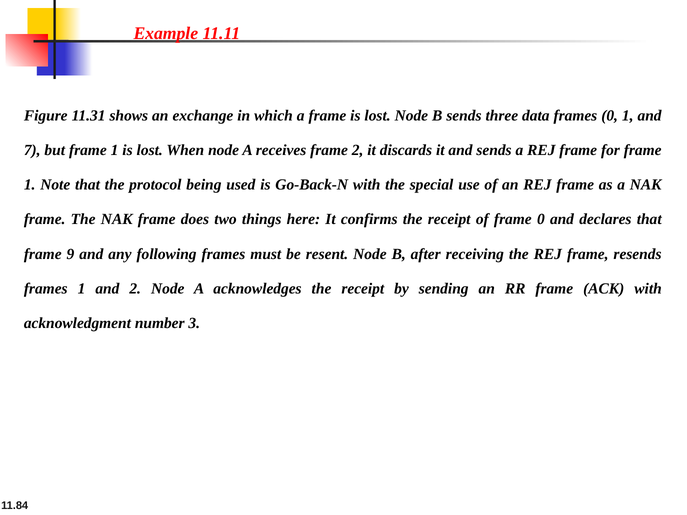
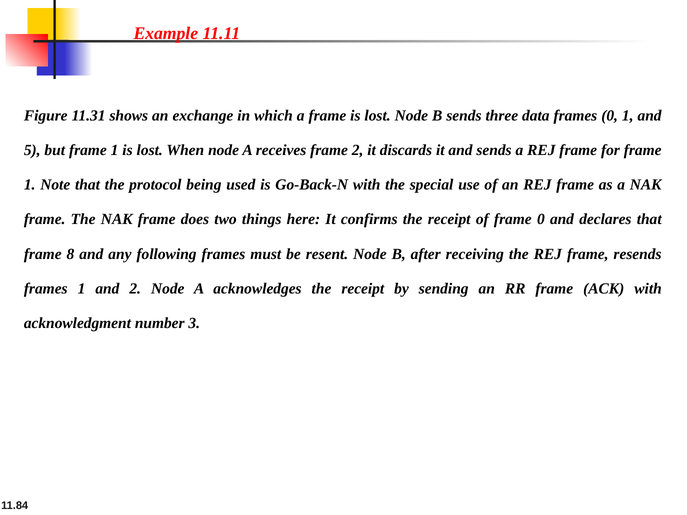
7: 7 -> 5
9: 9 -> 8
